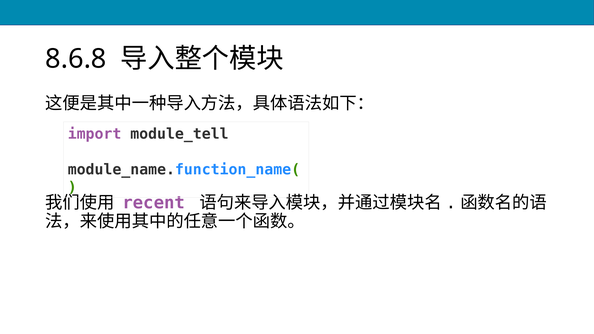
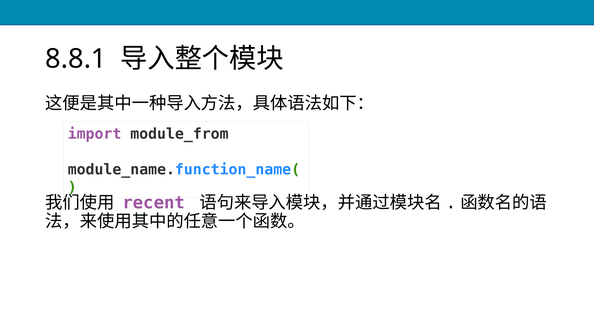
8.6.8: 8.6.8 -> 8.8.1
module_tell: module_tell -> module_from
